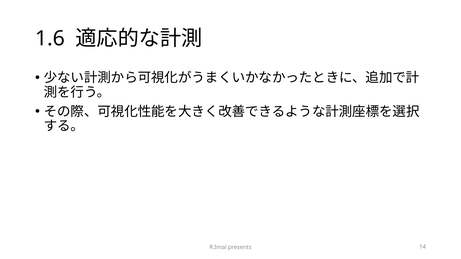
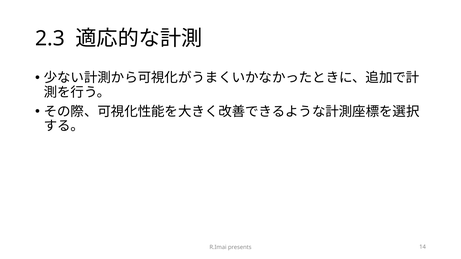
1.6: 1.6 -> 2.3
